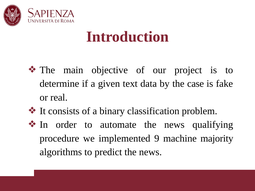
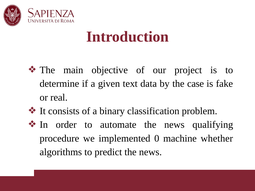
9: 9 -> 0
majority: majority -> whether
